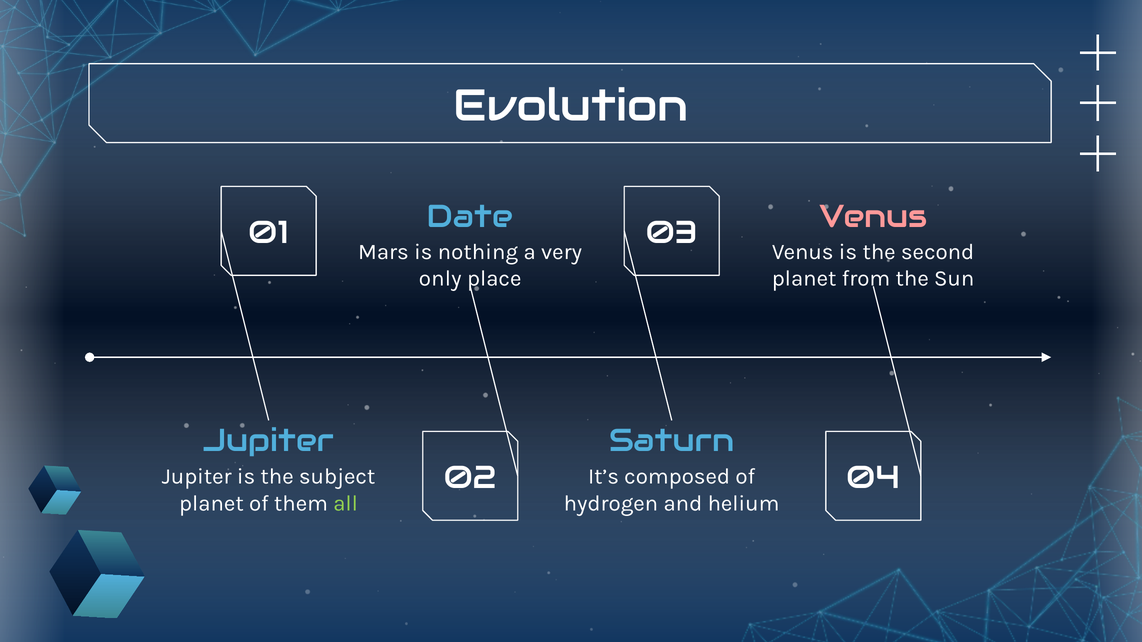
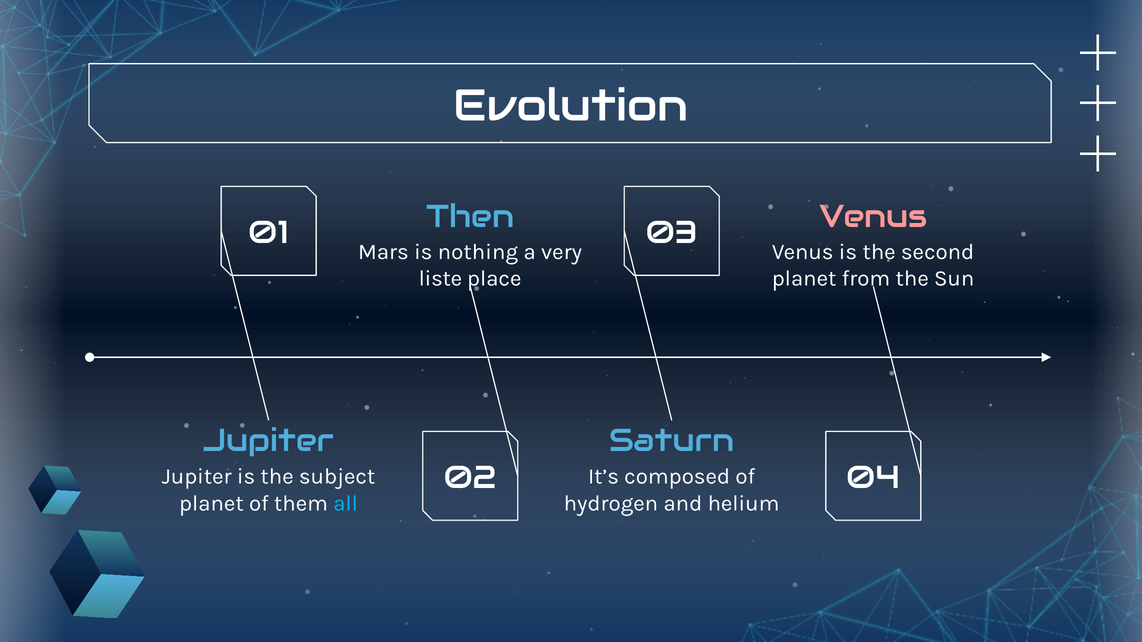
Date: Date -> Then
only: only -> liste
all colour: light green -> light blue
